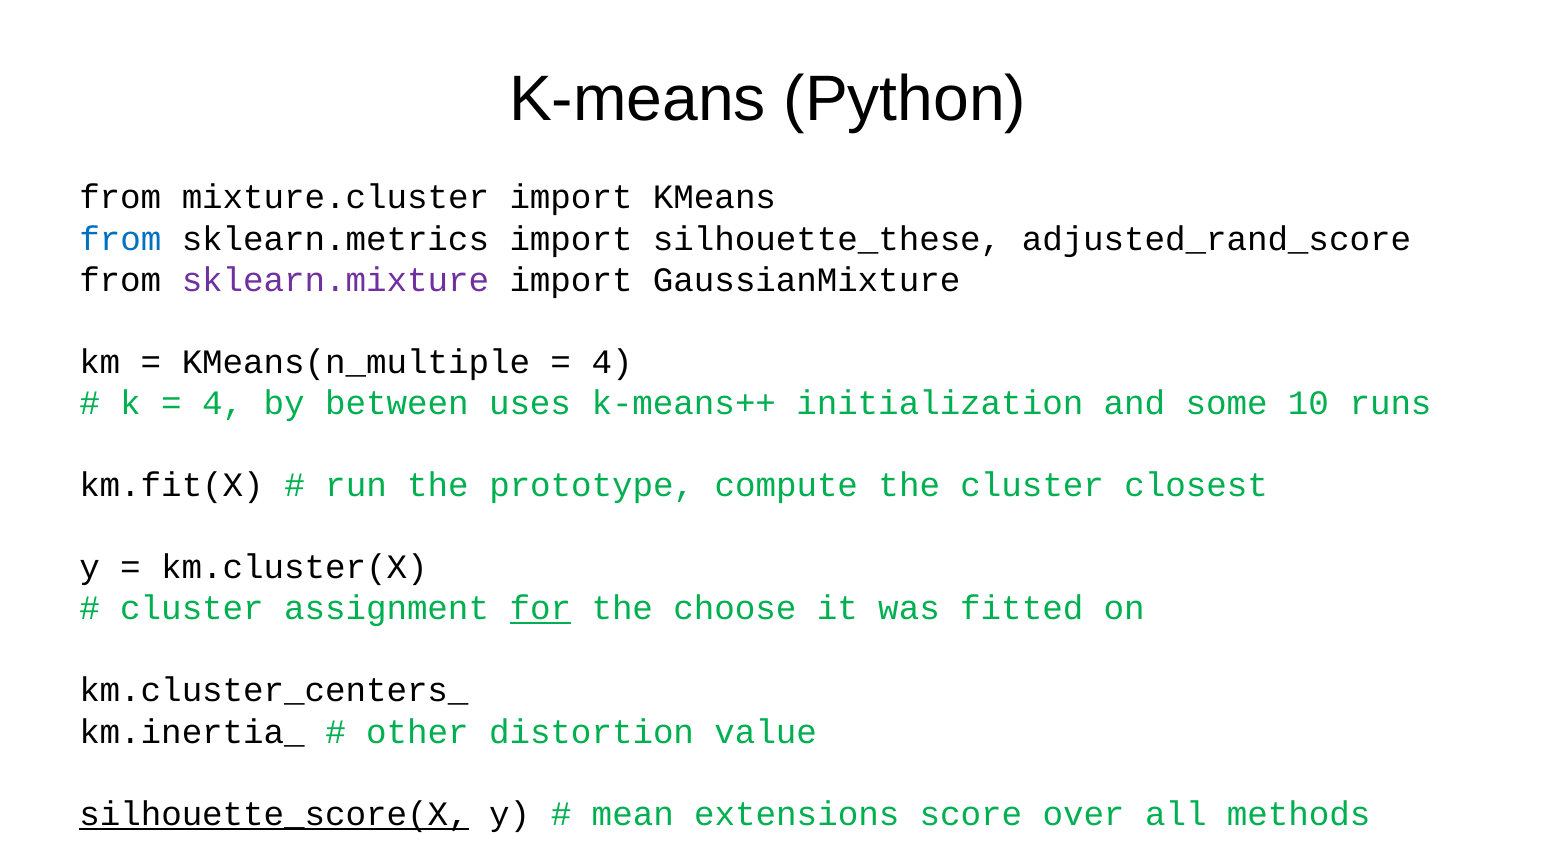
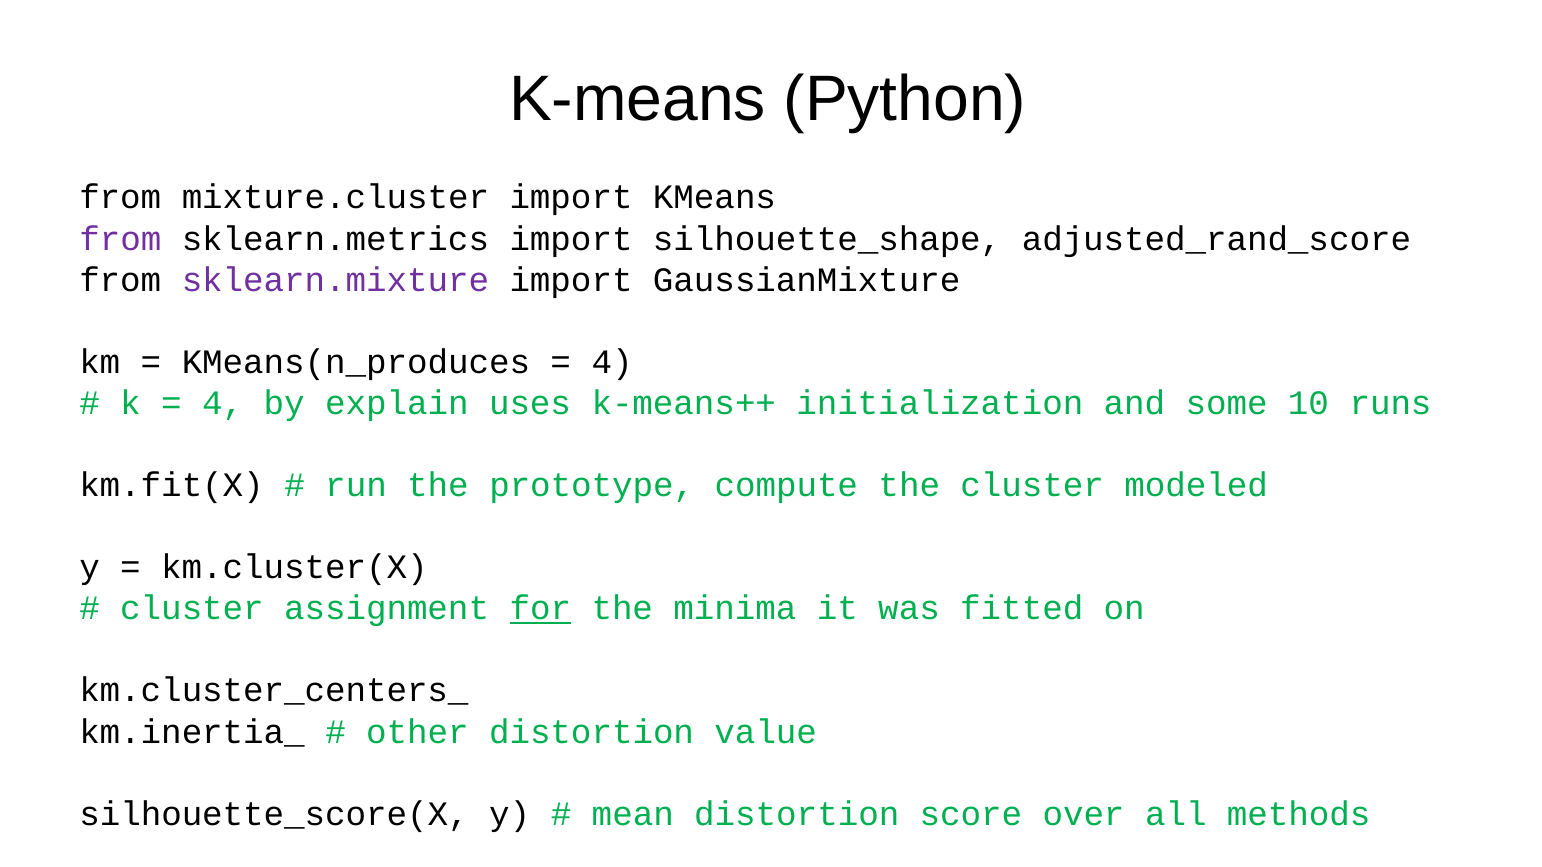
from at (120, 239) colour: blue -> purple
silhouette_these: silhouette_these -> silhouette_shape
KMeans(n_multiple: KMeans(n_multiple -> KMeans(n_produces
between: between -> explain
closest: closest -> modeled
choose: choose -> minima
silhouette_score(X underline: present -> none
mean extensions: extensions -> distortion
